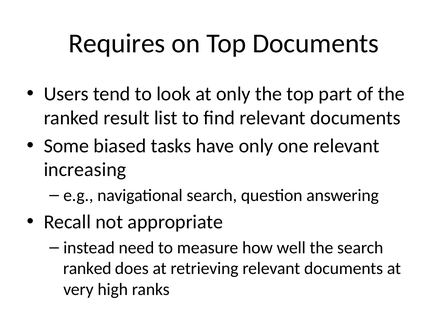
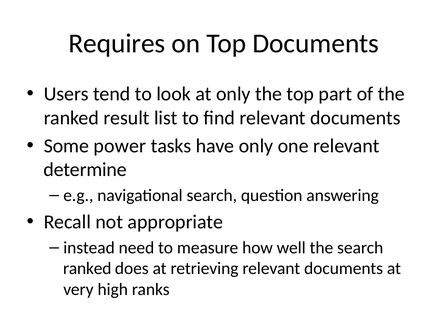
biased: biased -> power
increasing: increasing -> determine
